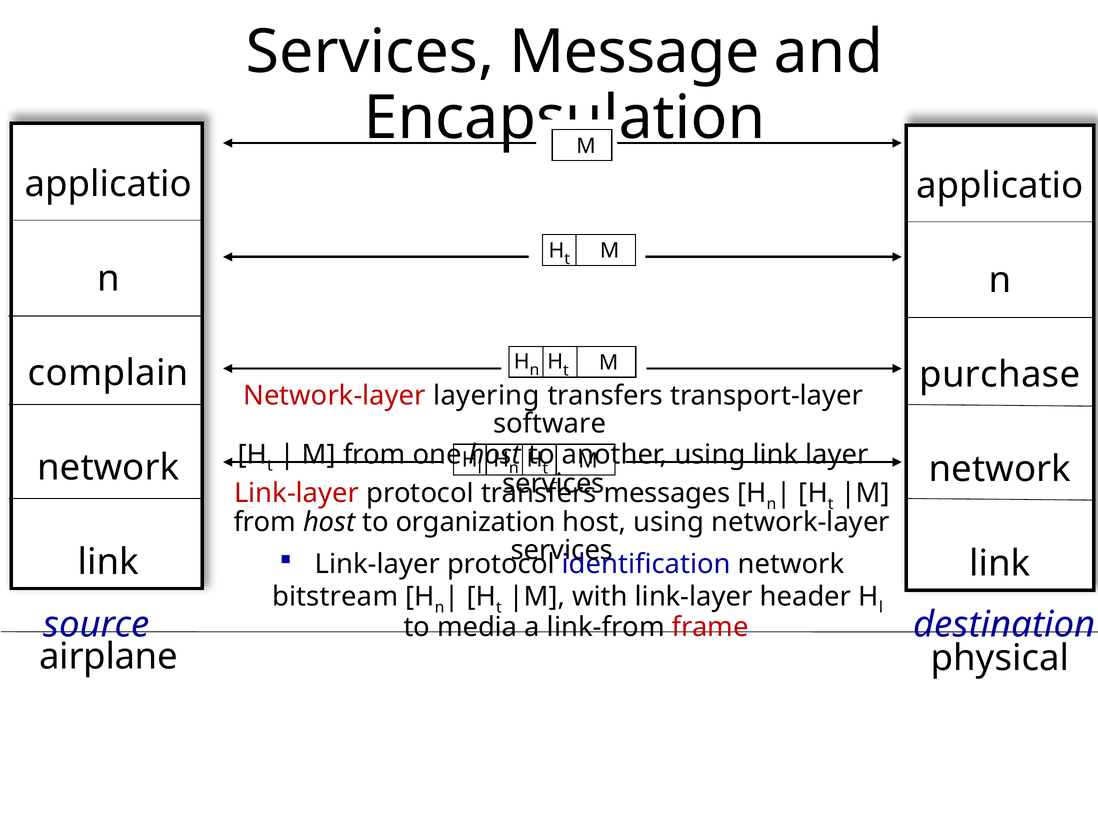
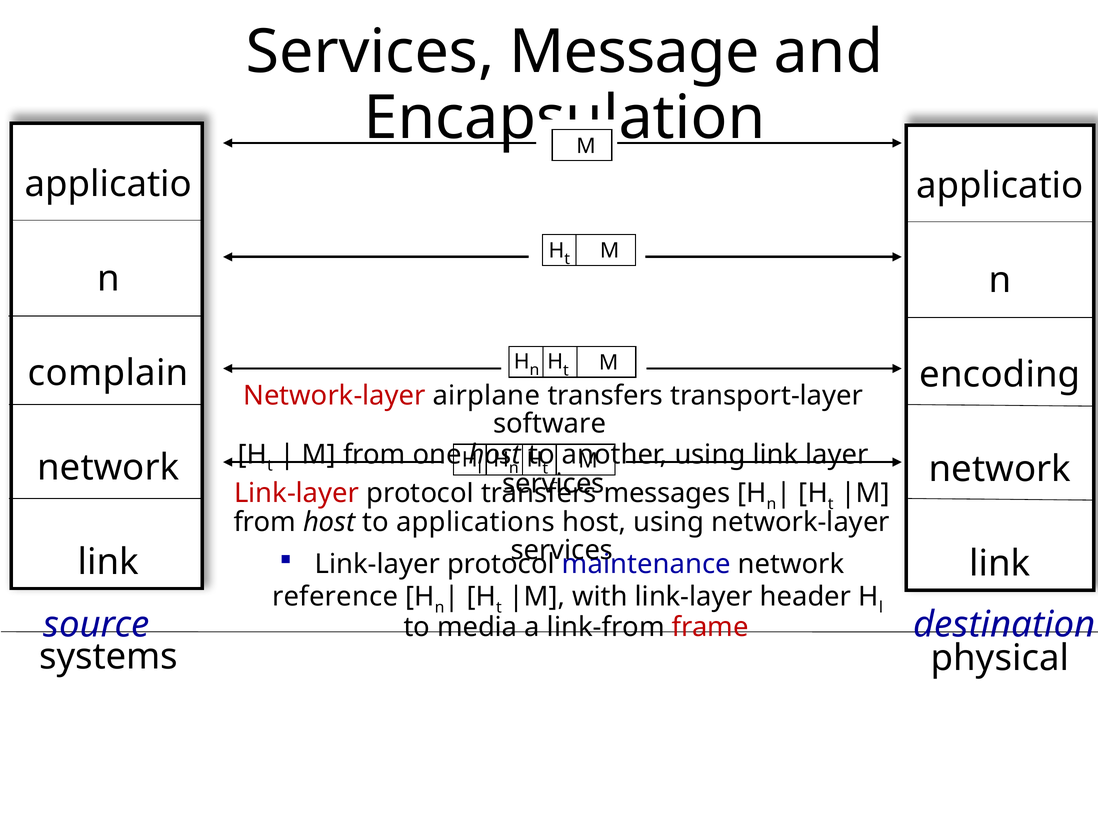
purchase: purchase -> encoding
layering: layering -> airplane
organization: organization -> applications
identification: identification -> maintenance
bitstream: bitstream -> reference
airplane: airplane -> systems
